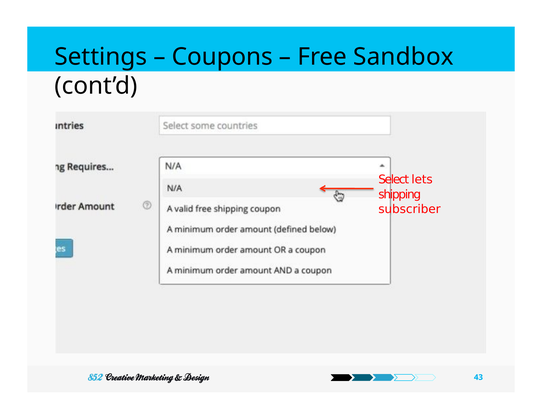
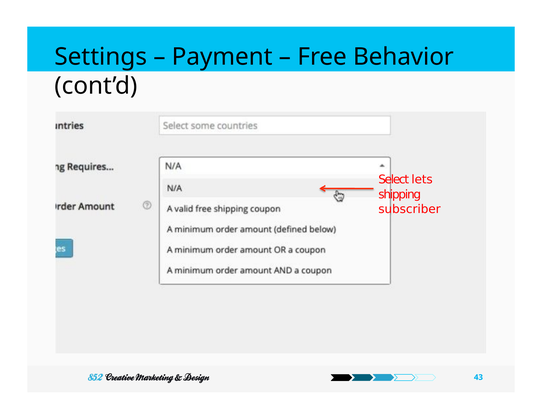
Coupons: Coupons -> Payment
Sandbox: Sandbox -> Behavior
